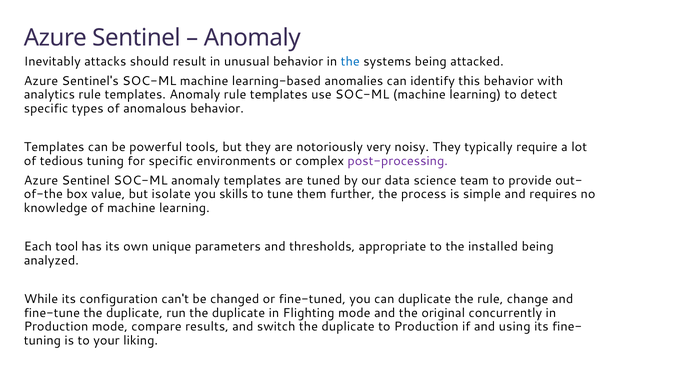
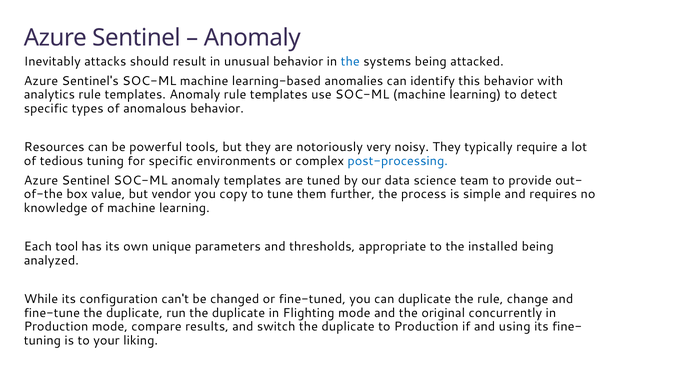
Templates at (54, 147): Templates -> Resources
post-processing colour: purple -> blue
isolate: isolate -> vendor
skills: skills -> copy
